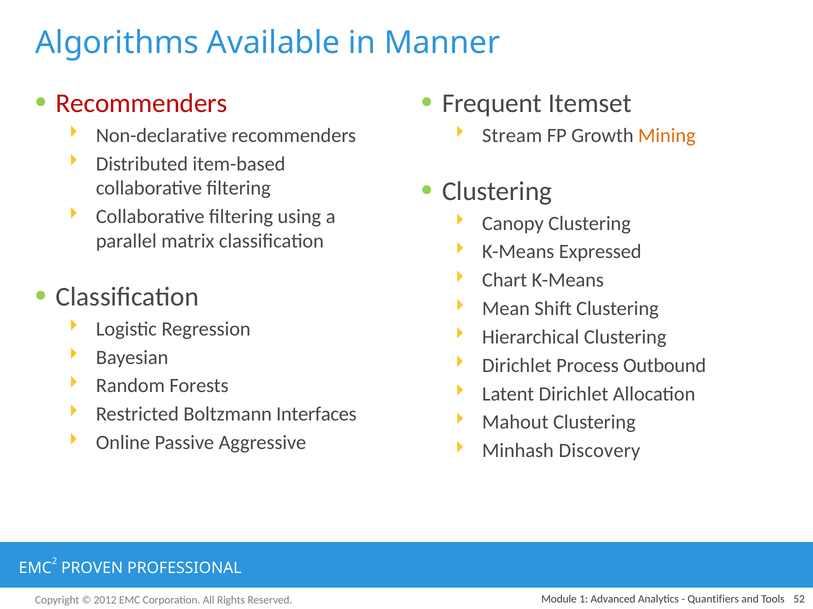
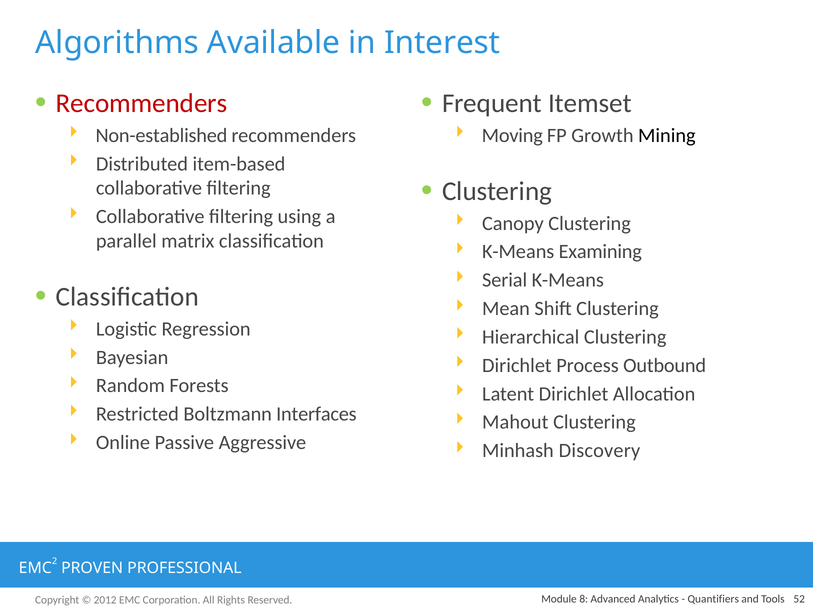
Manner: Manner -> Interest
Non-declarative: Non-declarative -> Non-established
Stream: Stream -> Moving
Mining colour: orange -> black
Expressed: Expressed -> Examining
Chart: Chart -> Serial
1: 1 -> 8
